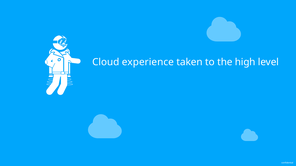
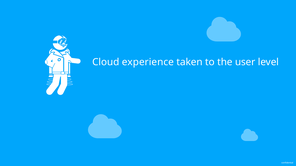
high: high -> user
